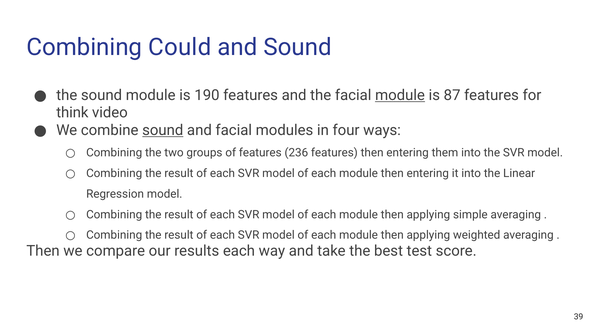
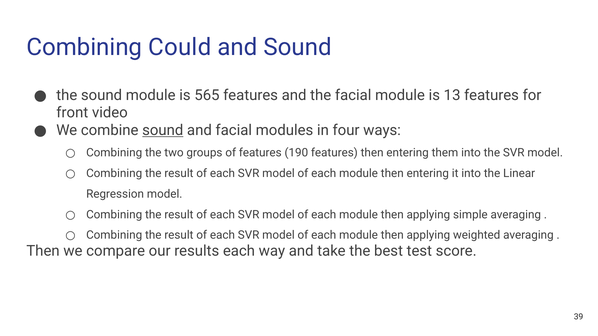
190: 190 -> 565
module at (400, 95) underline: present -> none
87: 87 -> 13
think: think -> front
236: 236 -> 190
